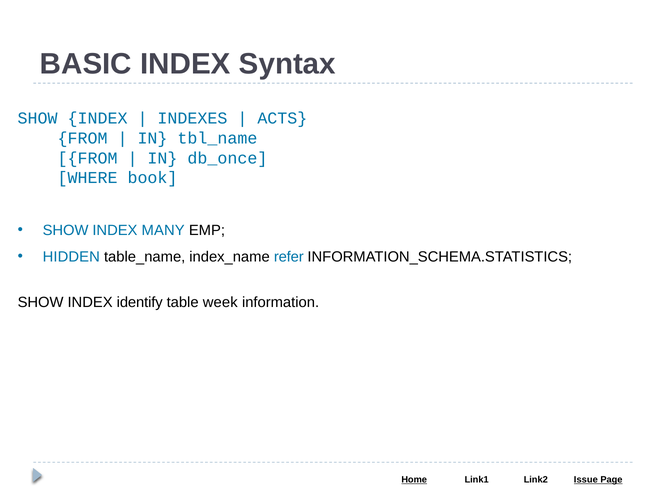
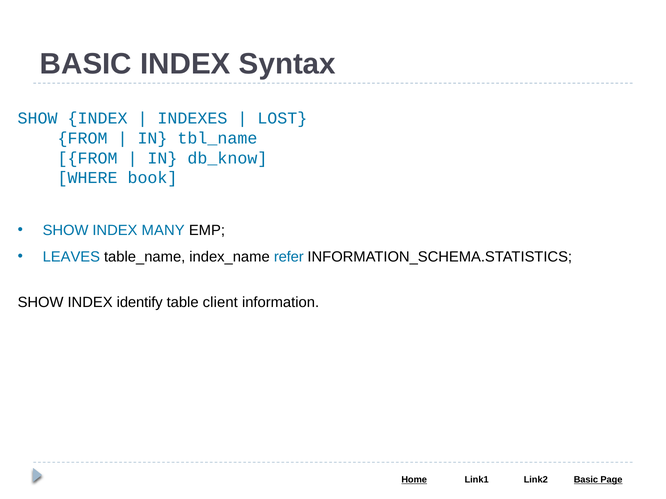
ACTS: ACTS -> LOST
db_once: db_once -> db_know
HIDDEN: HIDDEN -> LEAVES
week: week -> client
Issue at (586, 480): Issue -> Basic
